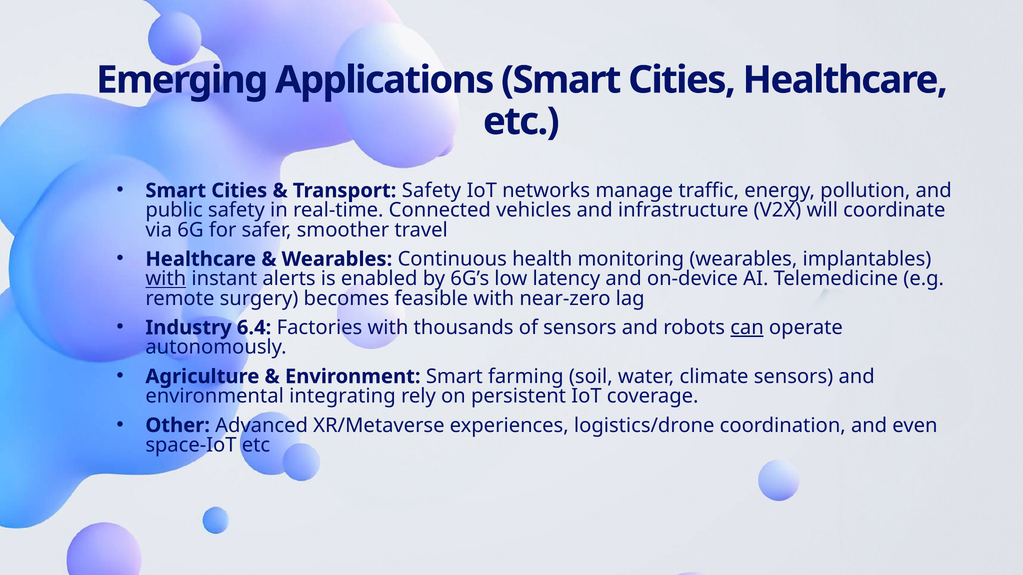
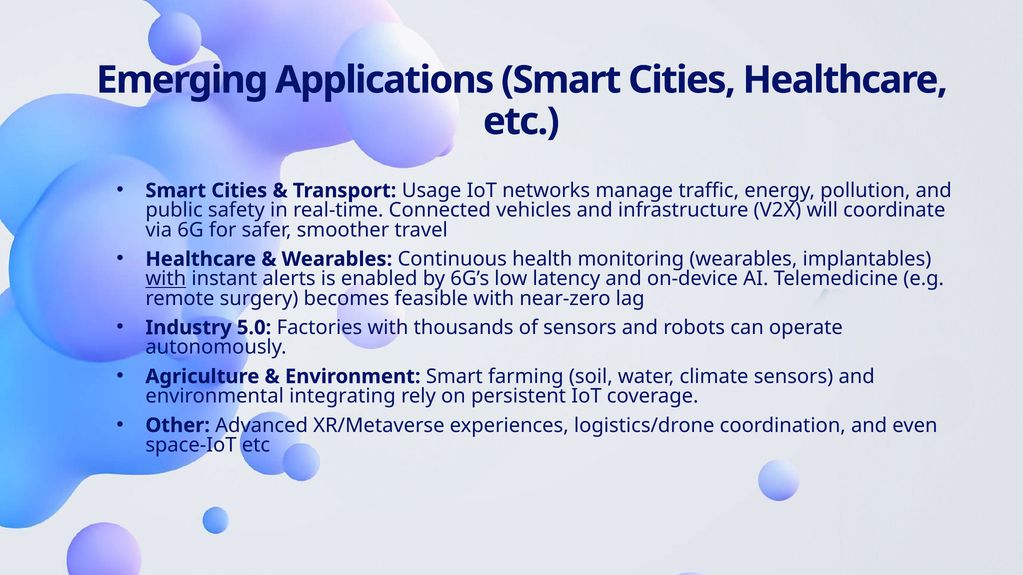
Transport Safety: Safety -> Usage
6.4: 6.4 -> 5.0
can underline: present -> none
